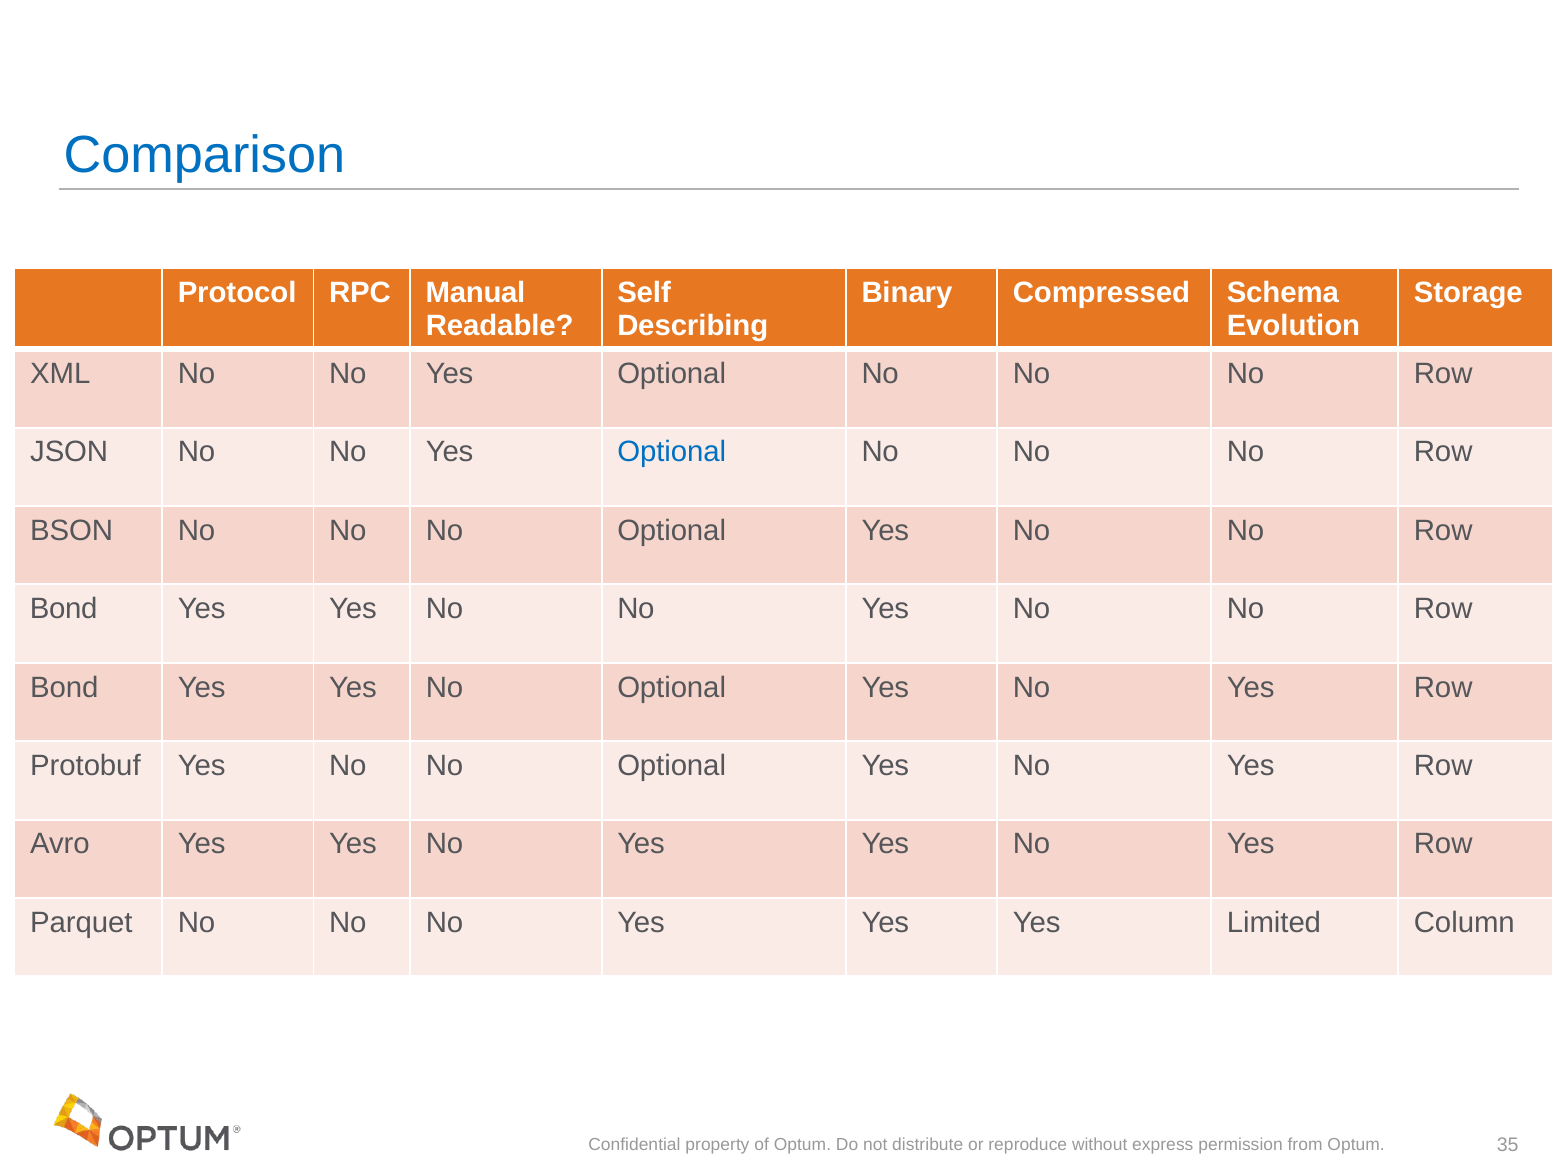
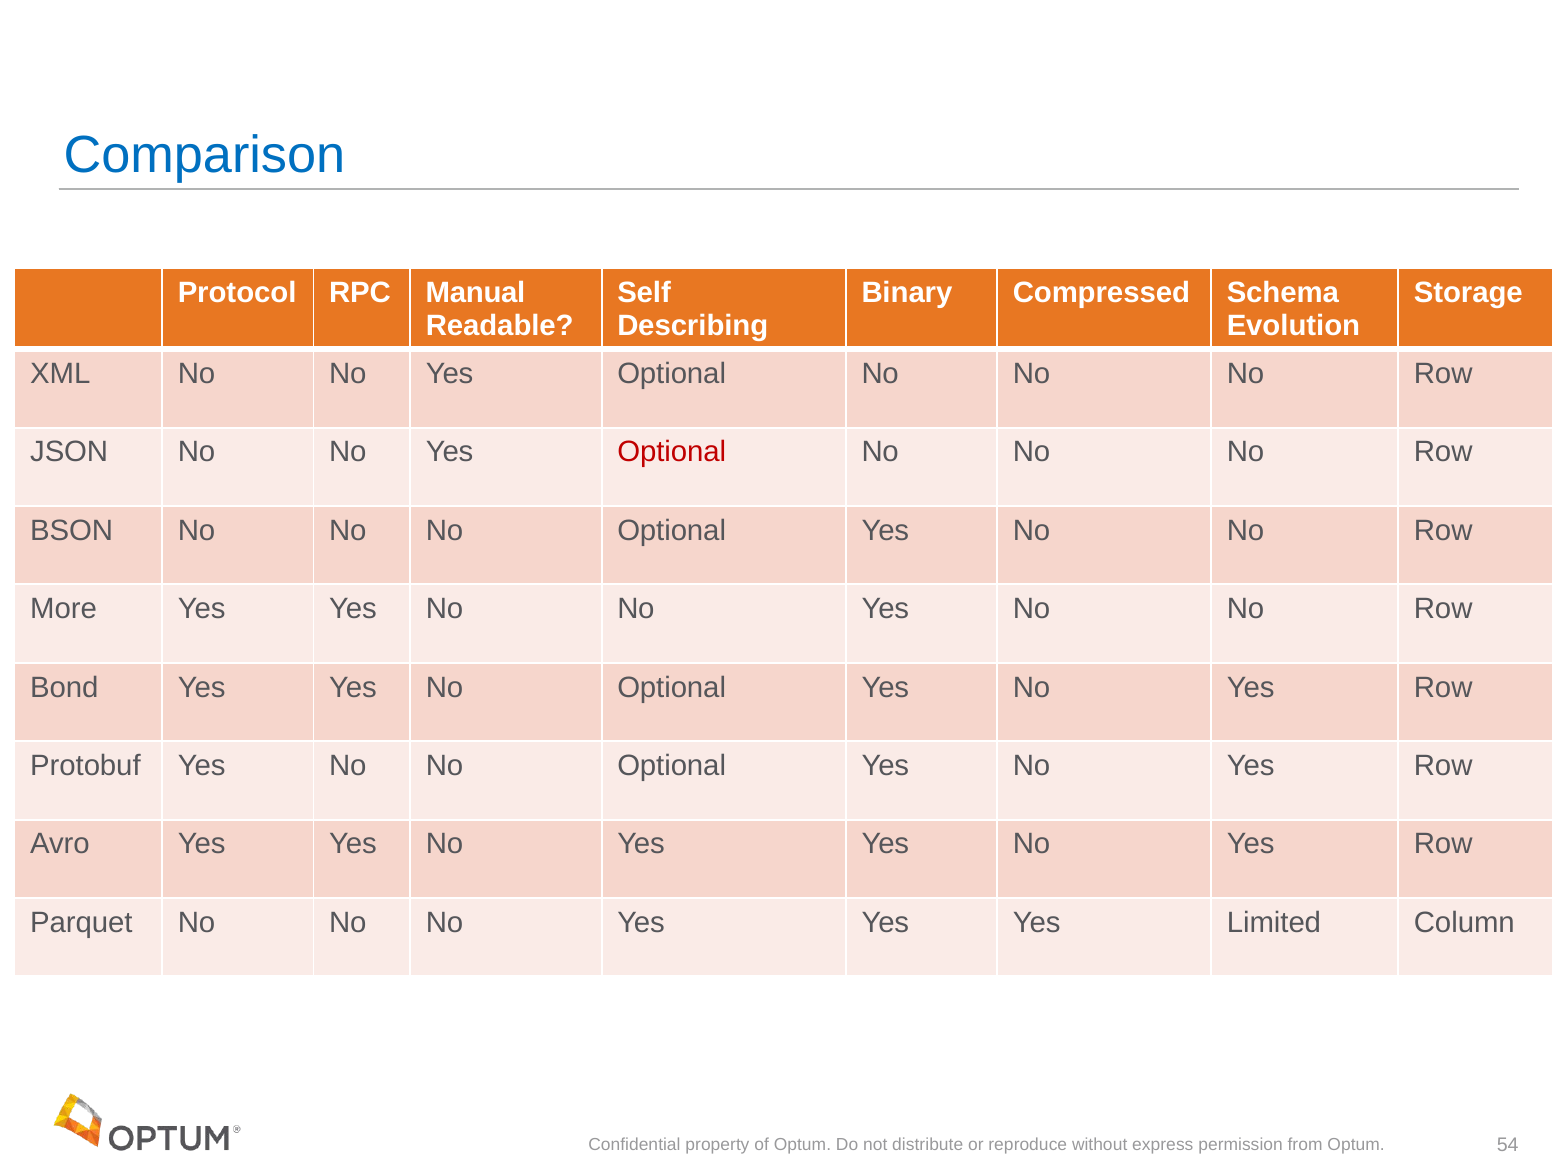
Optional at (672, 452) colour: blue -> red
Bond at (64, 609): Bond -> More
35: 35 -> 54
